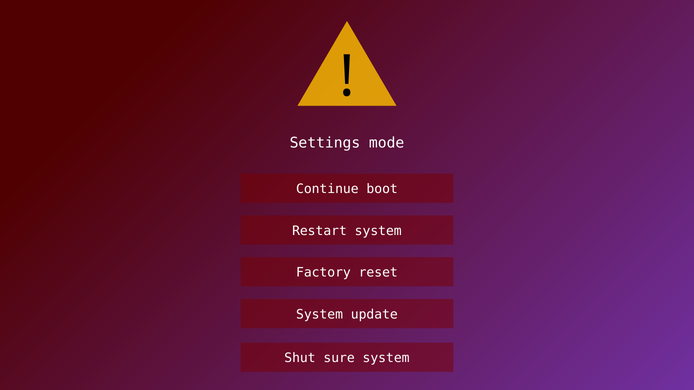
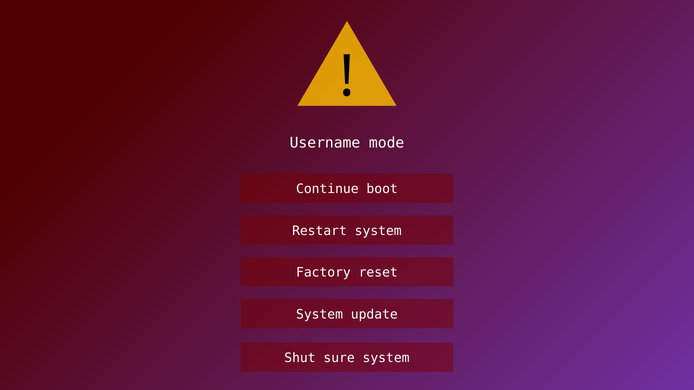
Settings: Settings -> Username
